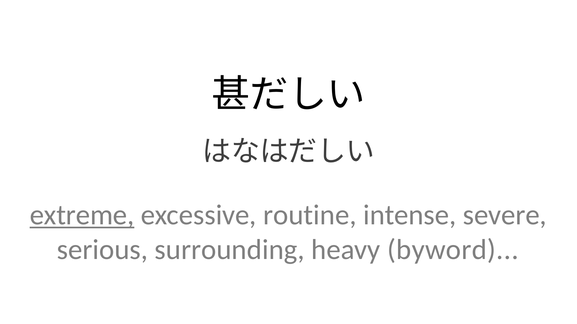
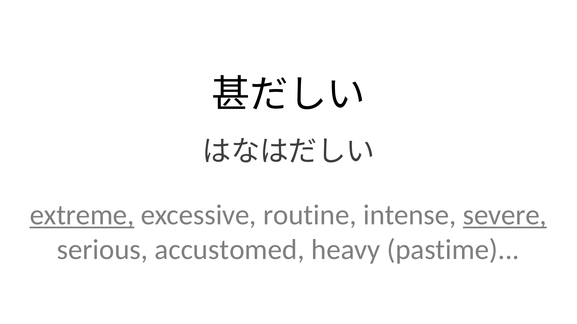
severe underline: none -> present
surrounding: surrounding -> accustomed
byword: byword -> pastime
